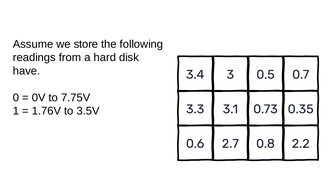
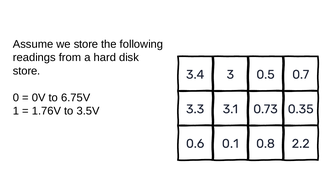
have at (27, 71): have -> store
7.75V: 7.75V -> 6.75V
2.7: 2.7 -> 0.1
